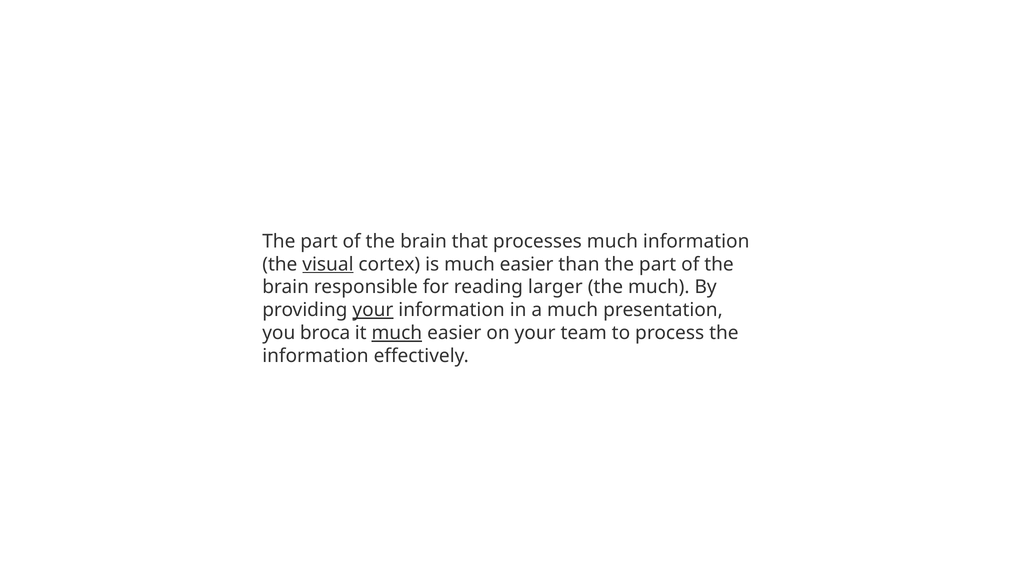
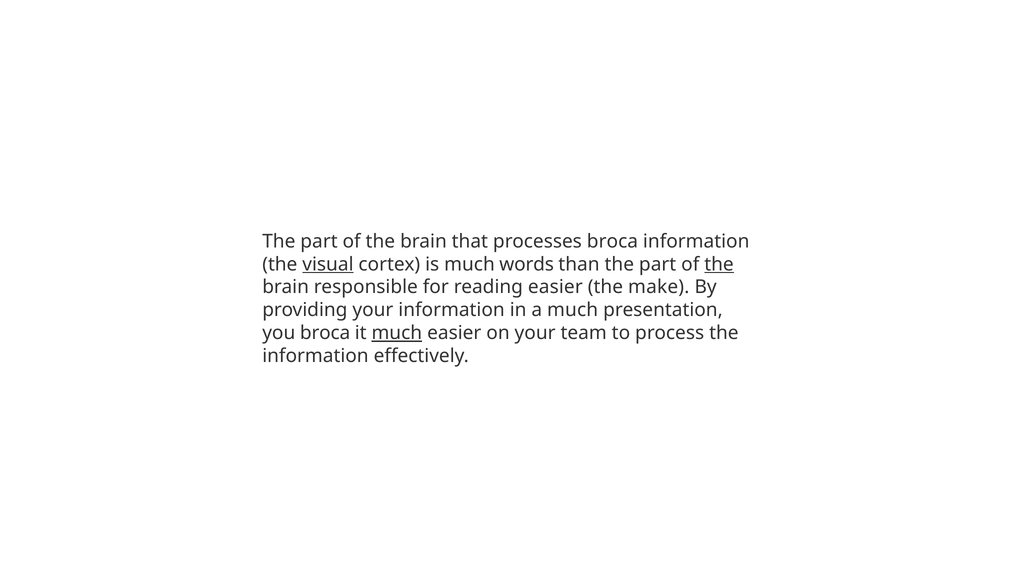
processes much: much -> broca
is much easier: easier -> words
the at (719, 264) underline: none -> present
reading larger: larger -> easier
the much: much -> make
your at (373, 310) underline: present -> none
